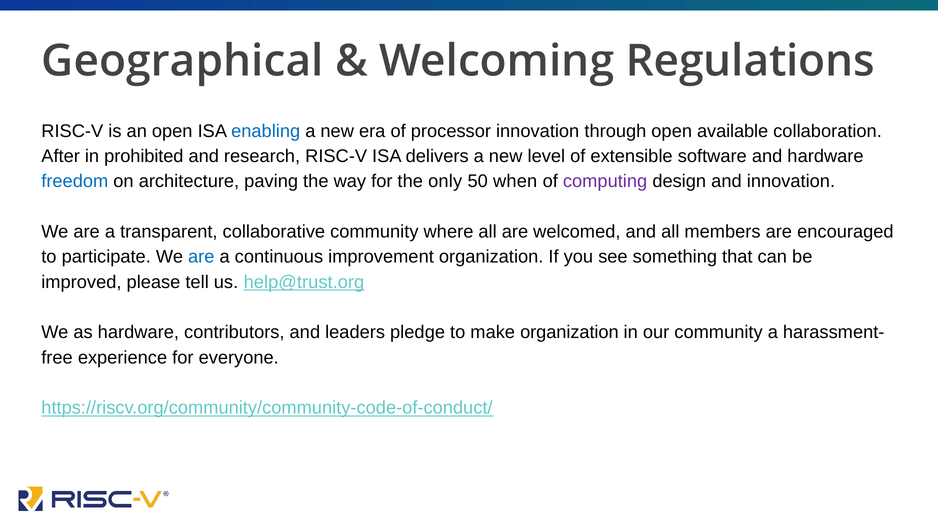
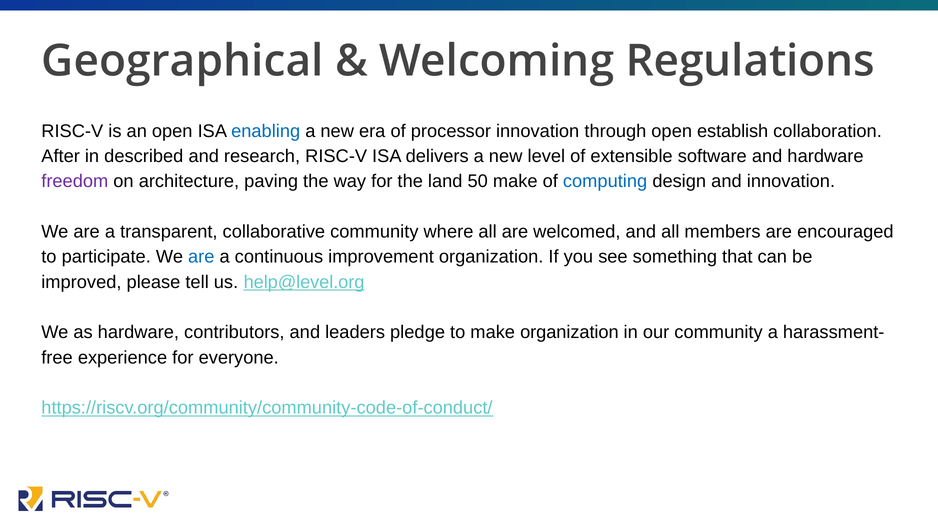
available: available -> establish
prohibited: prohibited -> described
freedom colour: blue -> purple
only: only -> land
50 when: when -> make
computing colour: purple -> blue
help@trust.org: help@trust.org -> help@level.org
